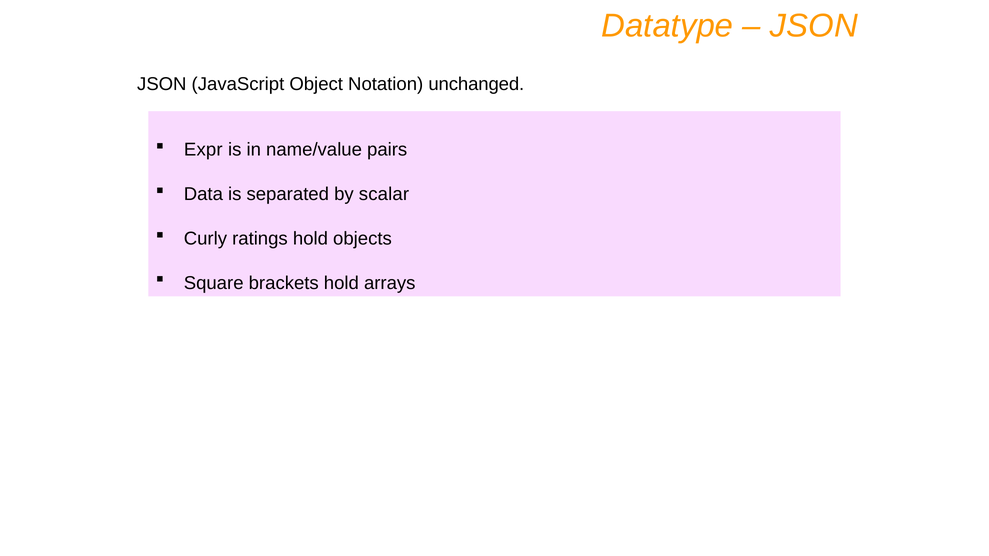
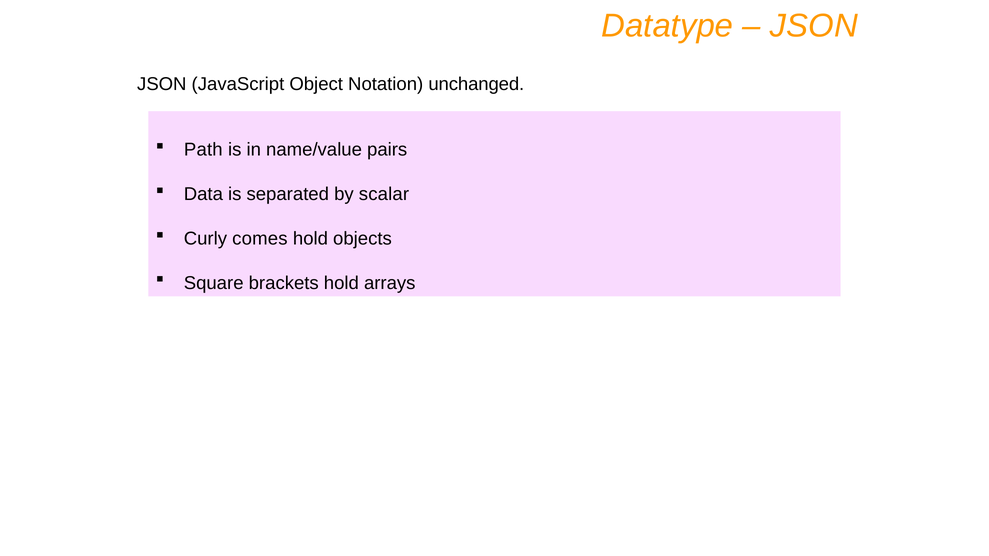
Expr: Expr -> Path
ratings: ratings -> comes
